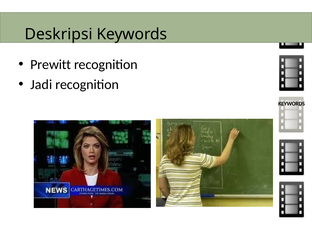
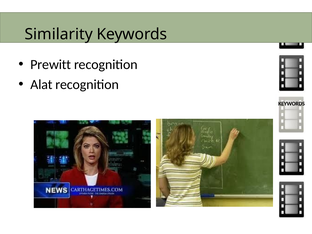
Deskripsi: Deskripsi -> Similarity
Jadi: Jadi -> Alat
